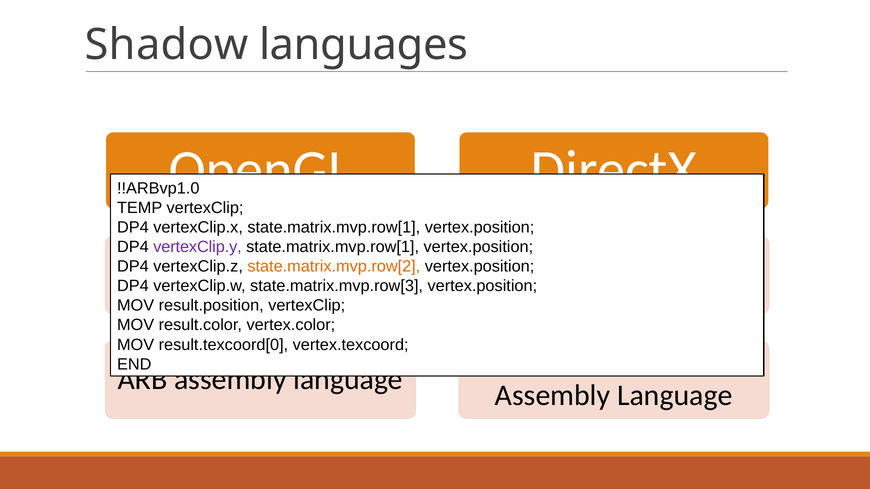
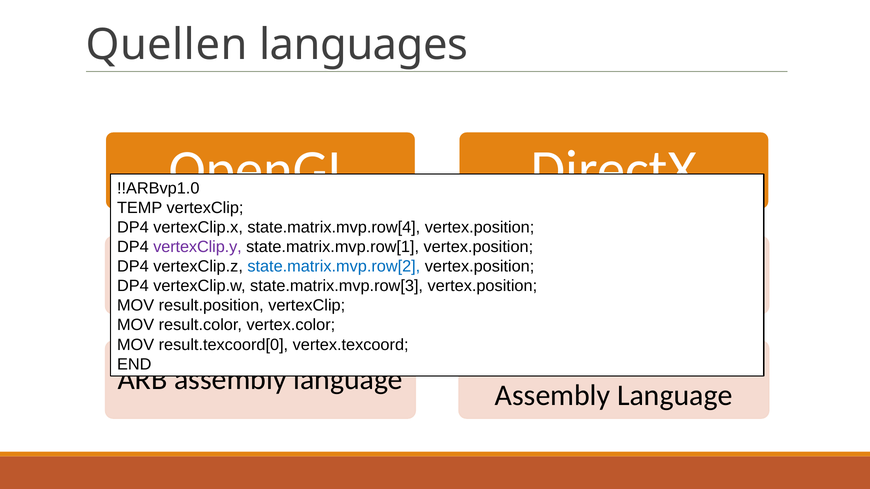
Shadow: Shadow -> Quellen
vertexClip.x state.matrix.mvp.row[1: state.matrix.mvp.row[1 -> state.matrix.mvp.row[4
state.matrix.mvp.row[2 colour: orange -> blue
